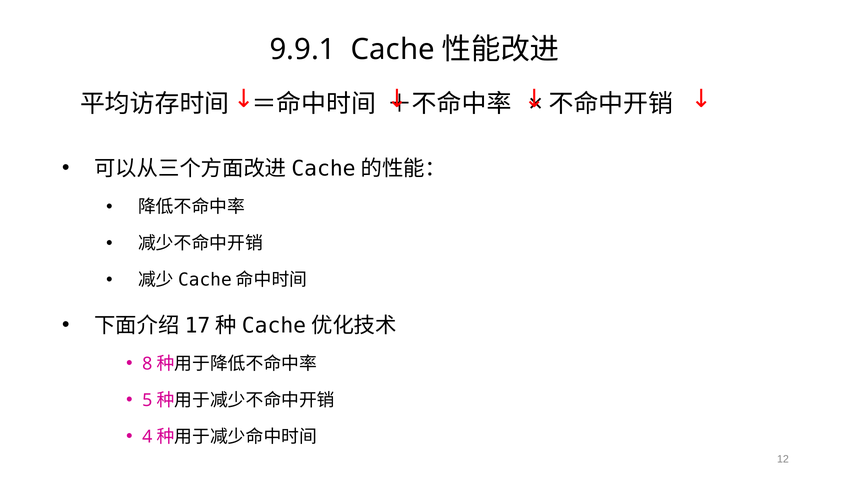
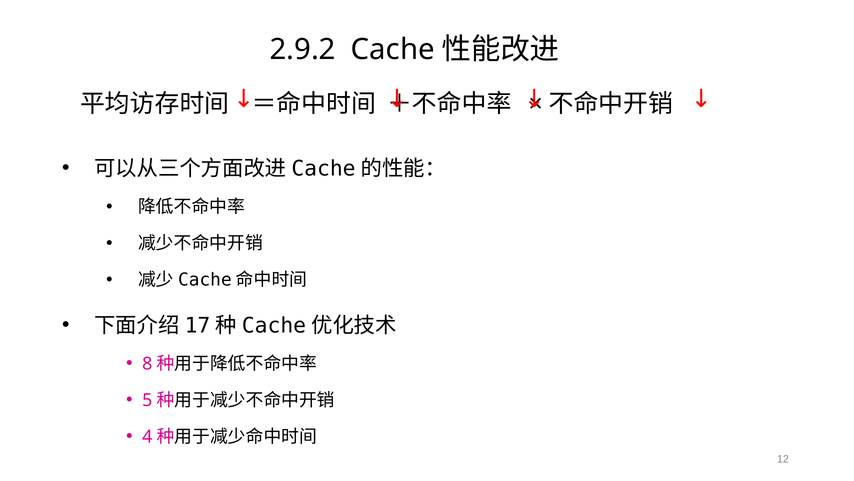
9.9.1: 9.9.1 -> 2.9.2
